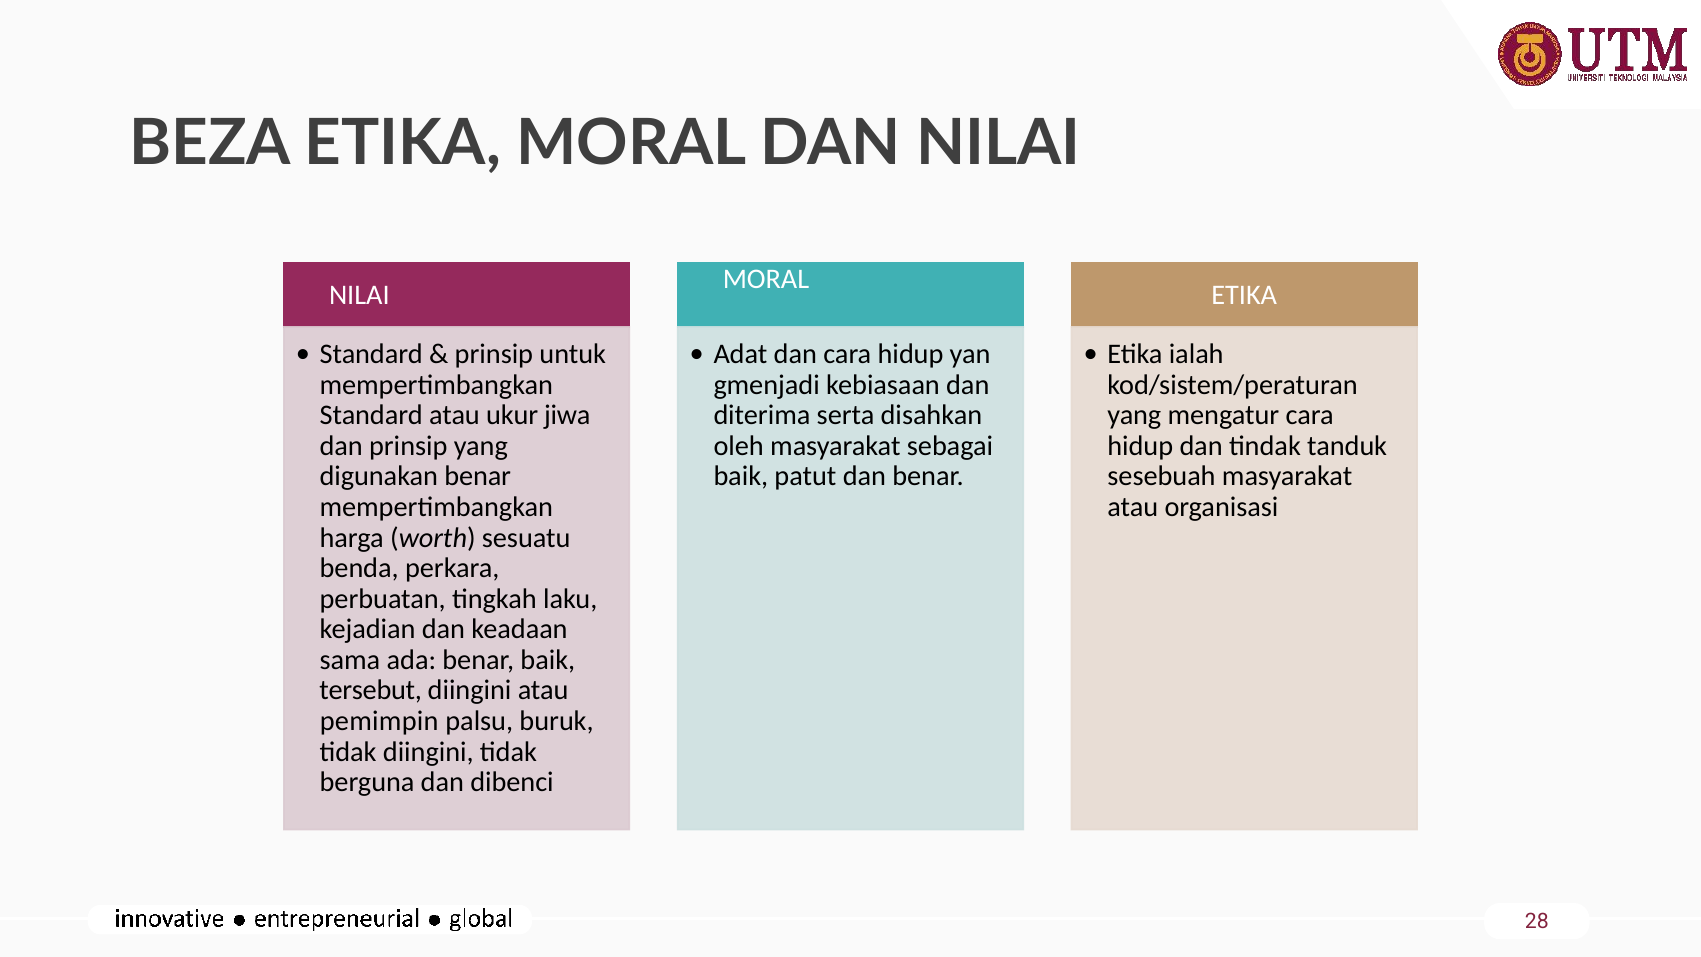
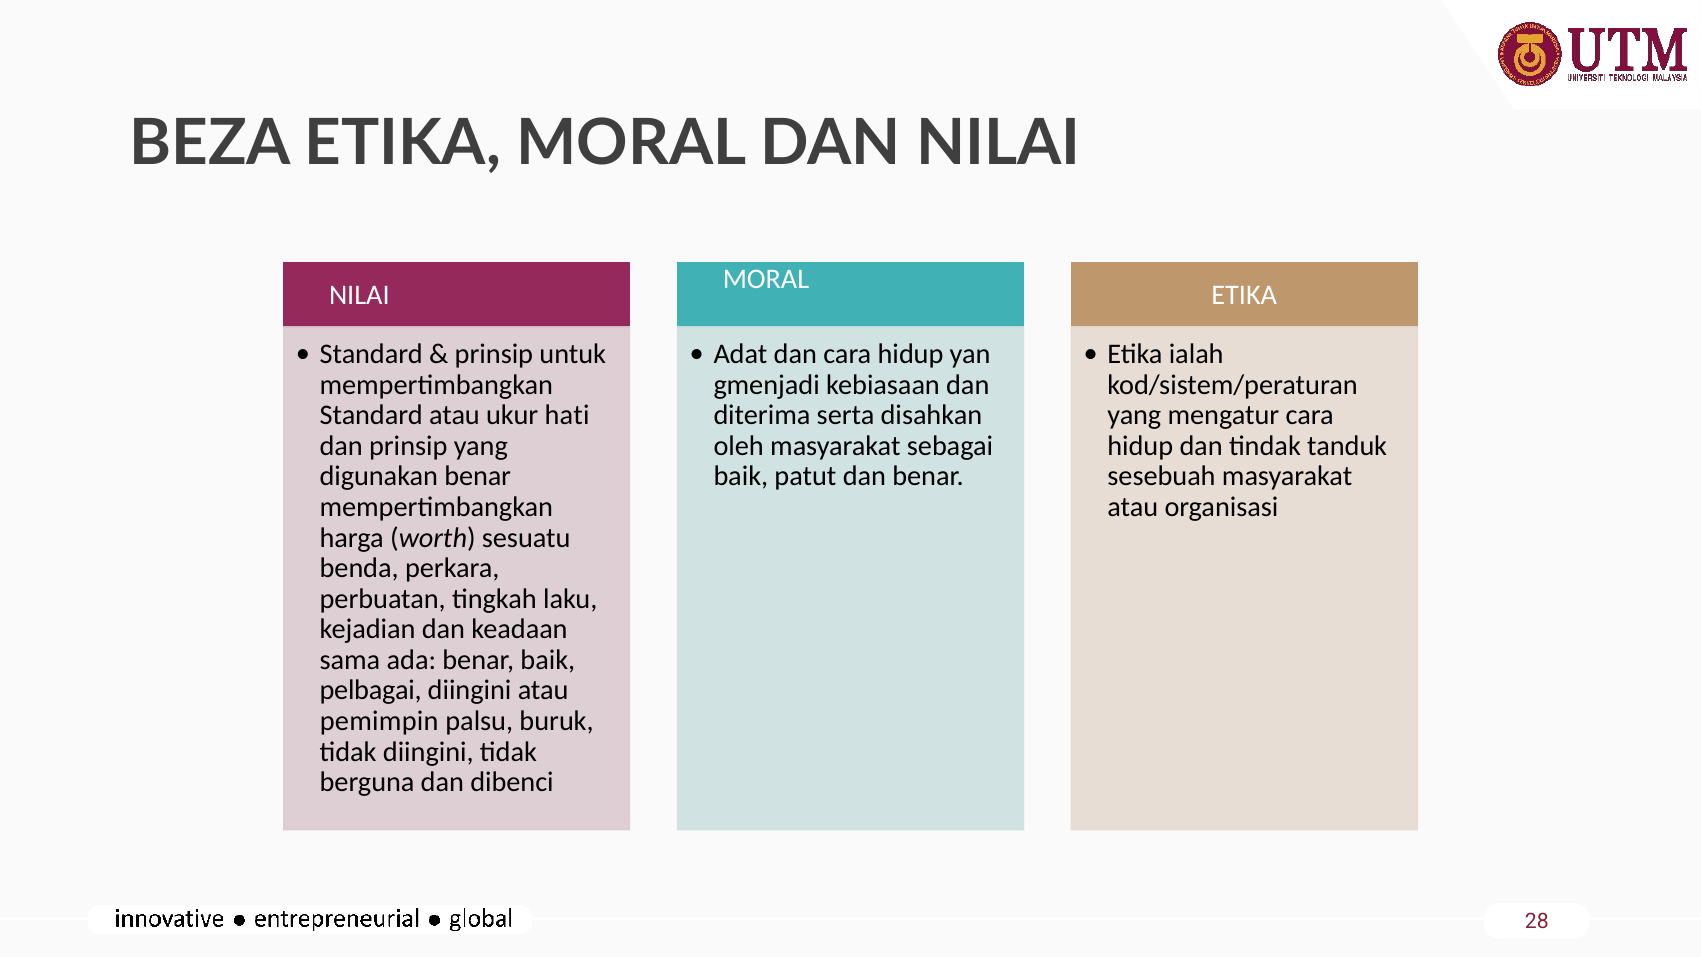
jiwa: jiwa -> hati
tersebut: tersebut -> pelbagai
